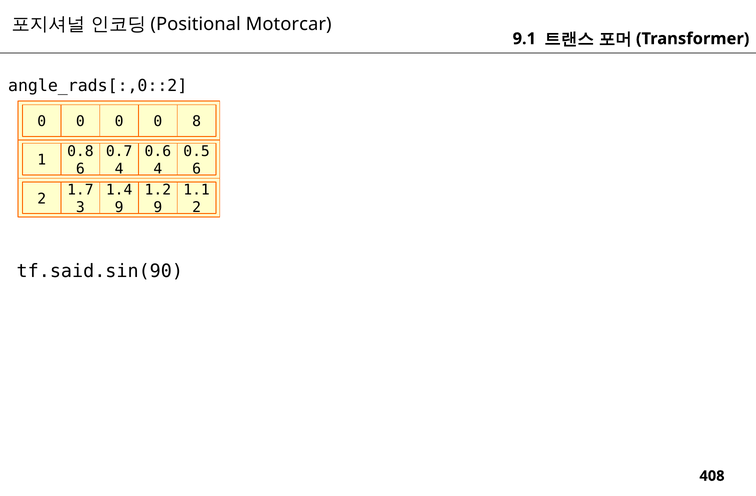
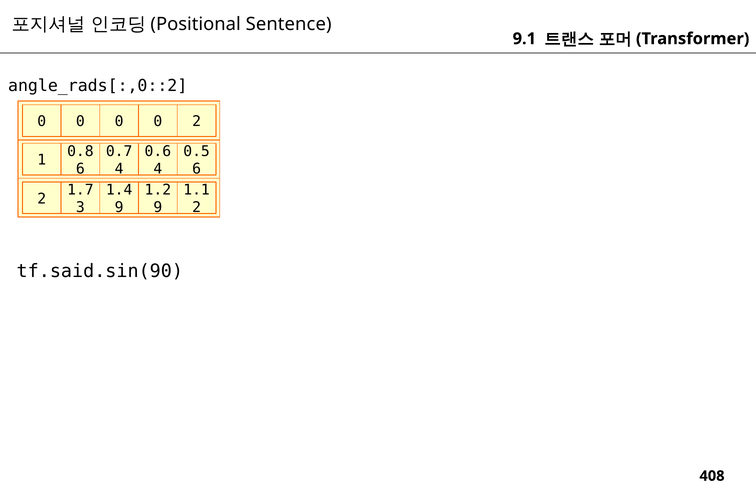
Motorcar: Motorcar -> Sentence
0 8: 8 -> 2
